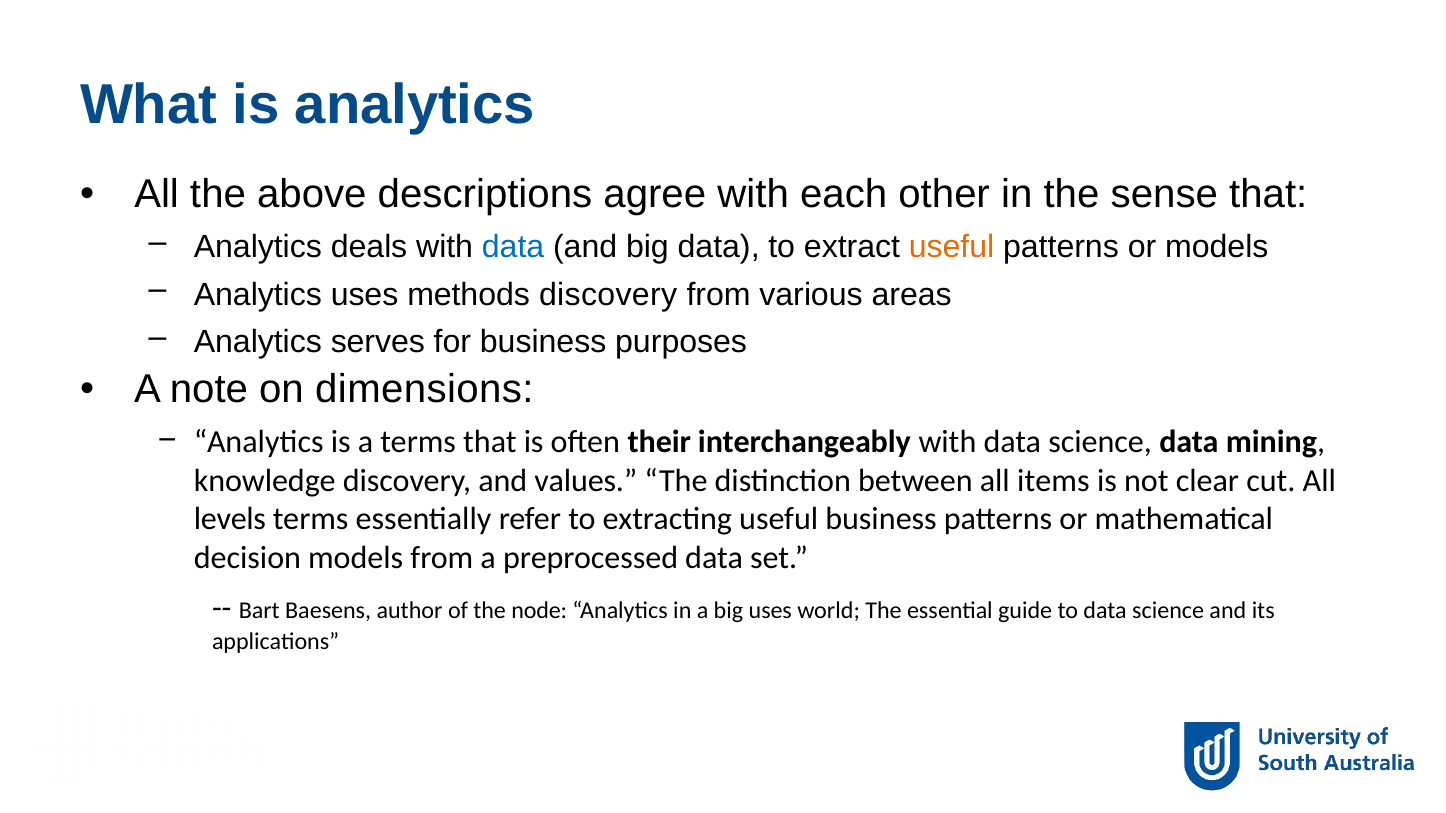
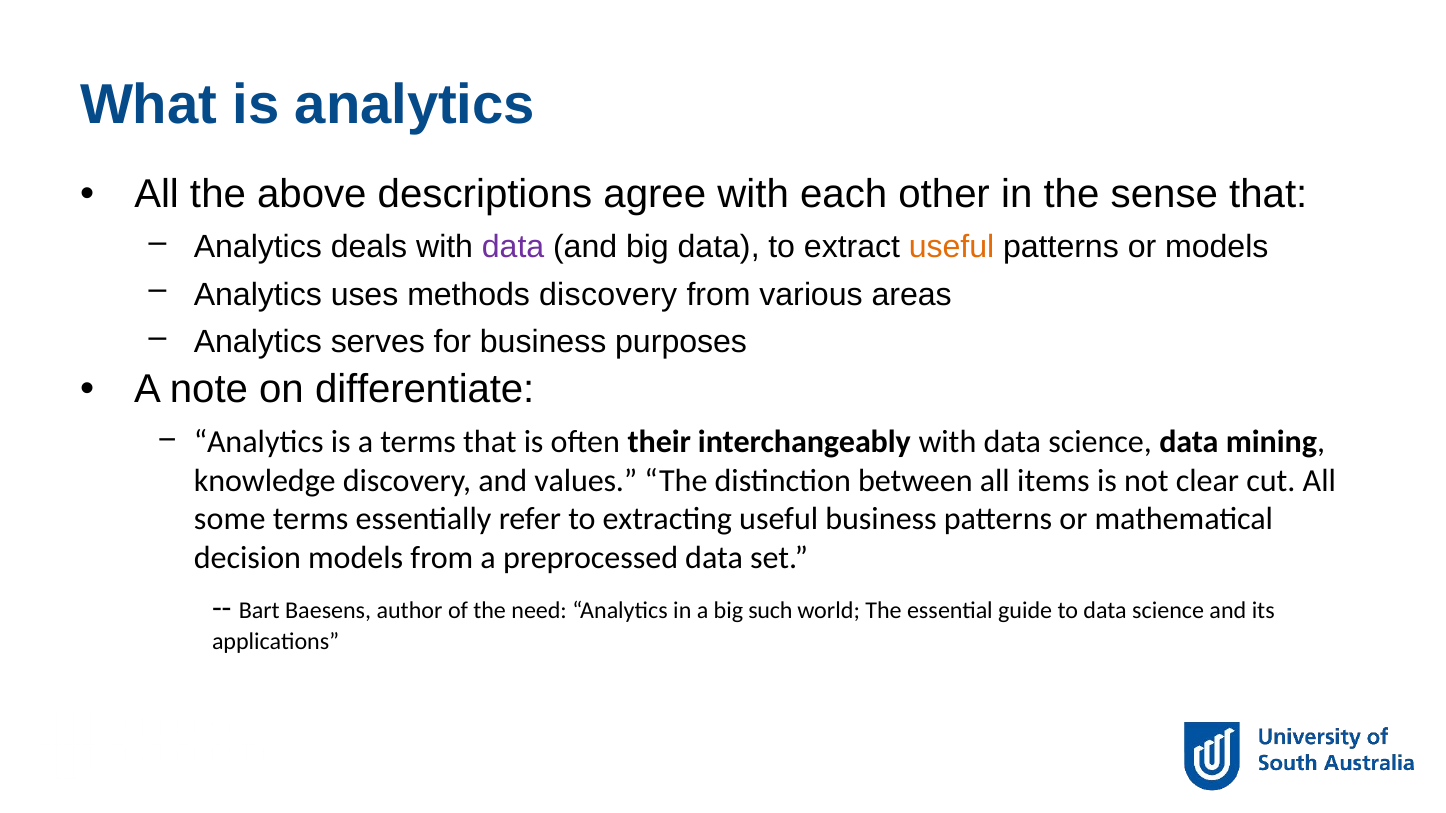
data at (513, 247) colour: blue -> purple
dimensions: dimensions -> differentiate
levels: levels -> some
node: node -> need
big uses: uses -> such
